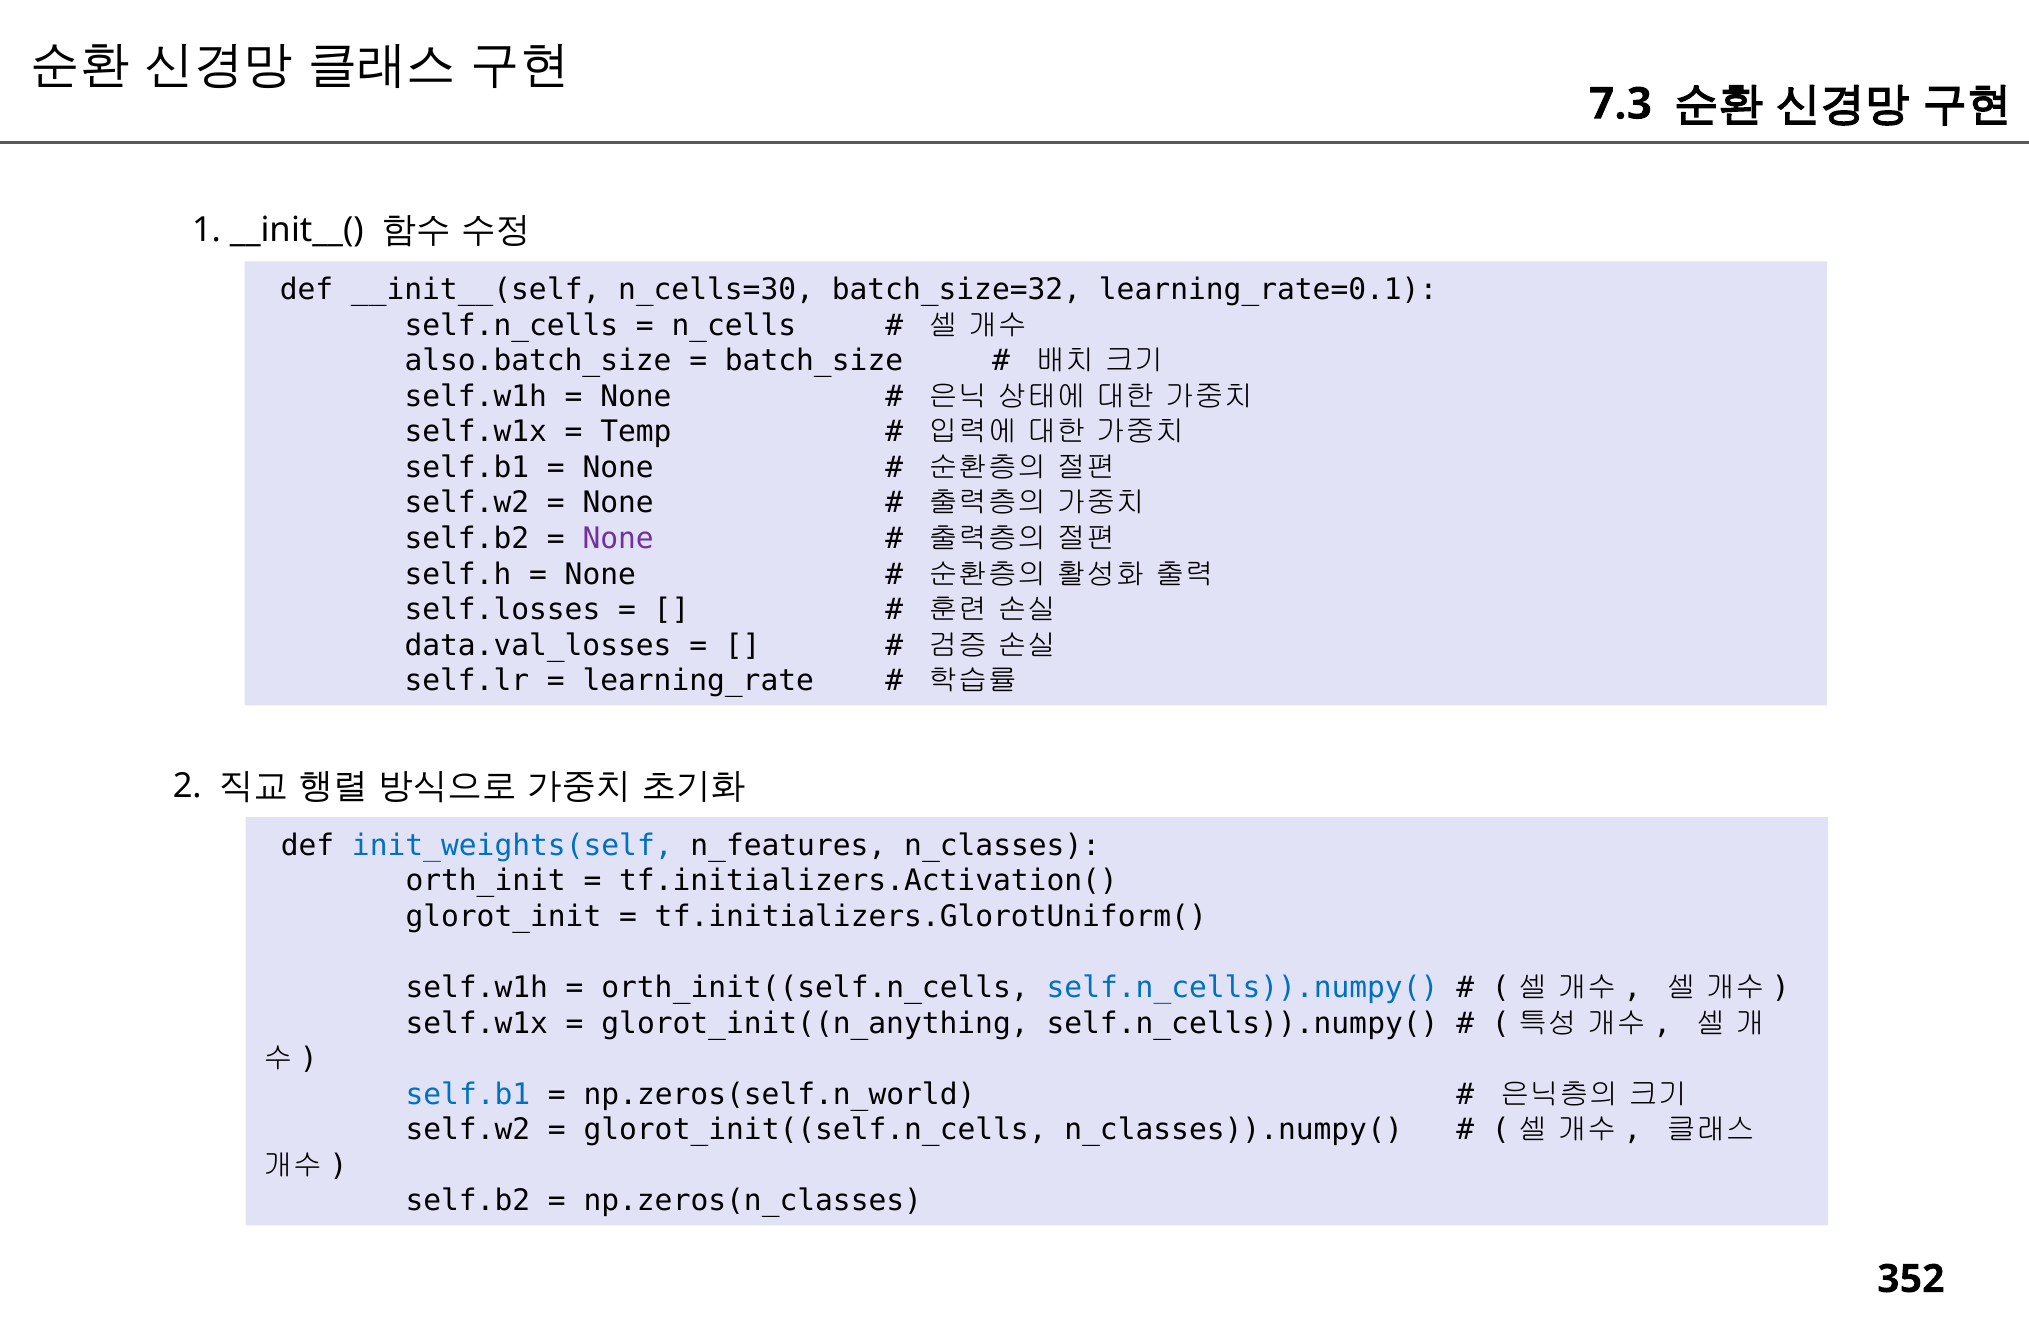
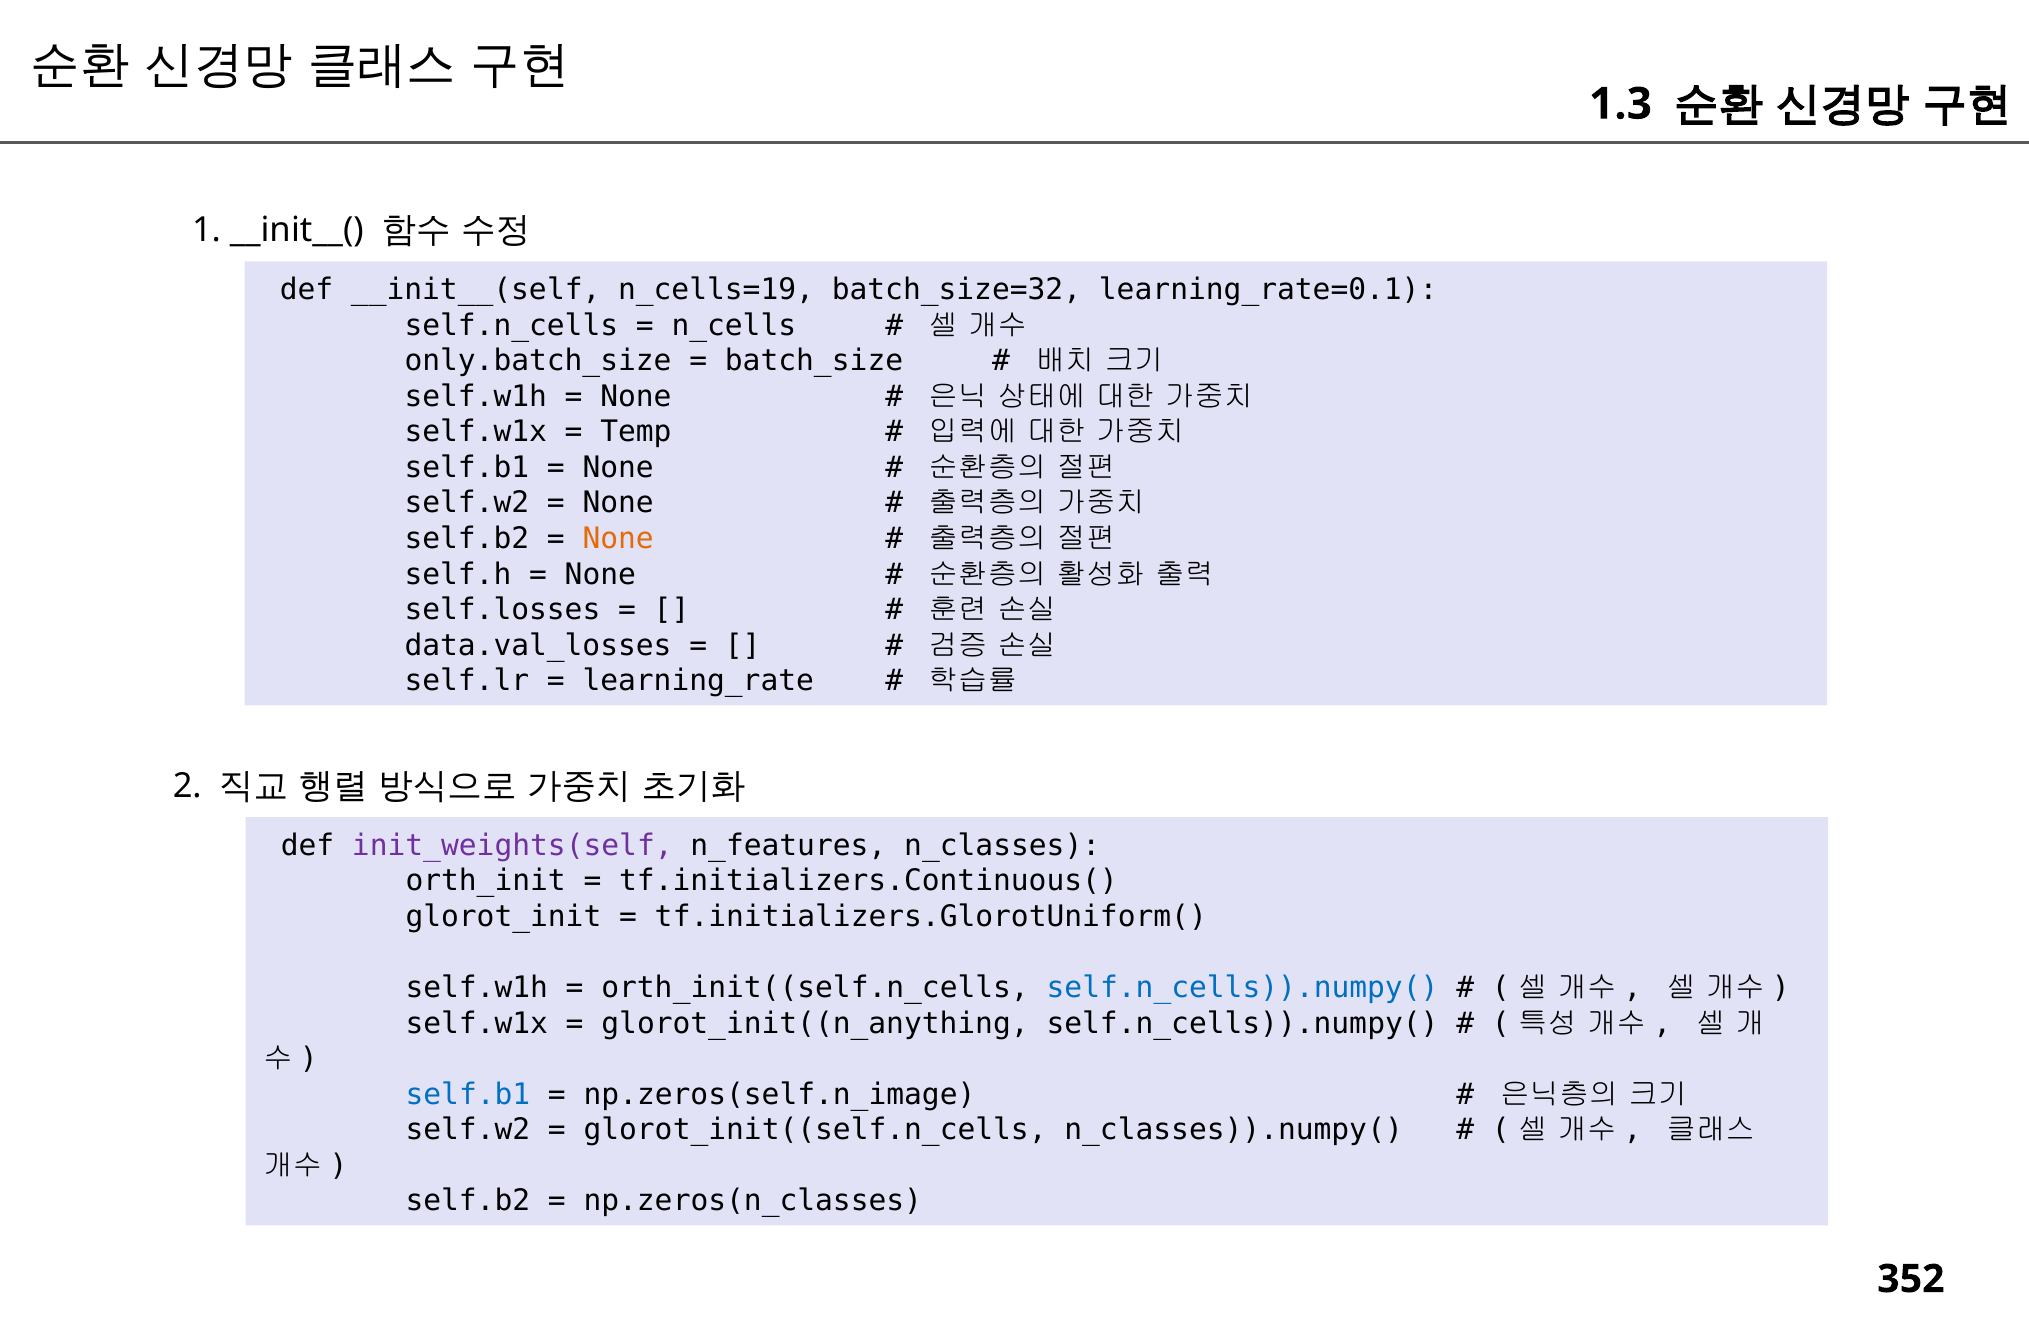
7.3: 7.3 -> 1.3
n_cells=30: n_cells=30 -> n_cells=19
also.batch_size: also.batch_size -> only.batch_size
None at (618, 539) colour: purple -> orange
init_weights(self colour: blue -> purple
tf.initializers.Activation(: tf.initializers.Activation( -> tf.initializers.Continuous(
np.zeros(self.n_world: np.zeros(self.n_world -> np.zeros(self.n_image
